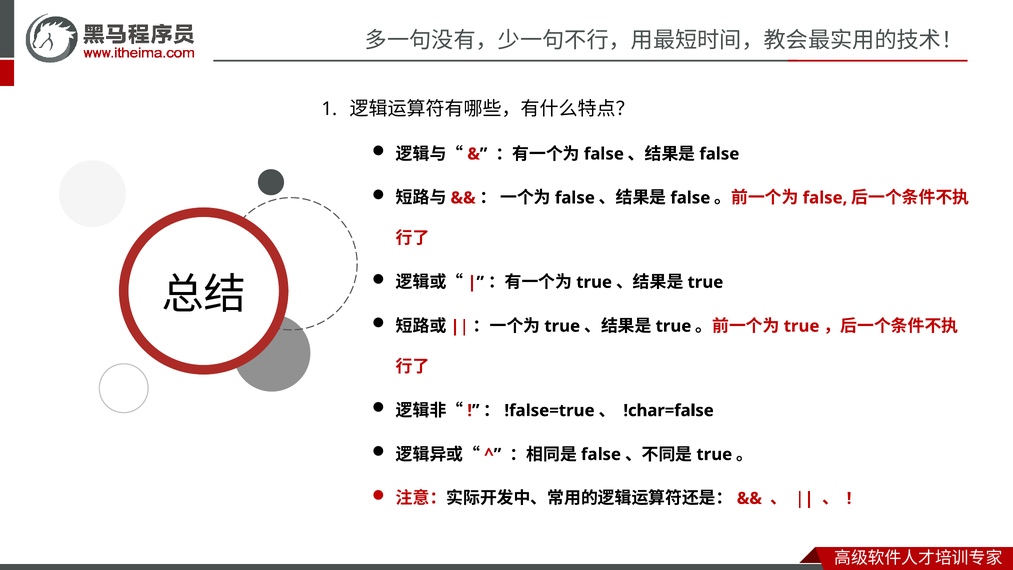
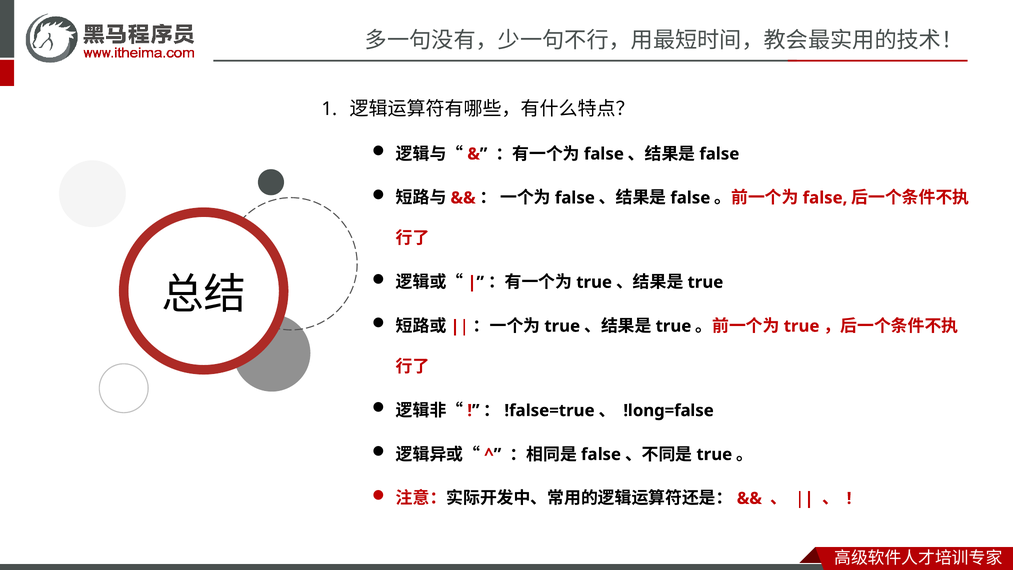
!char=false: !char=false -> !long=false
